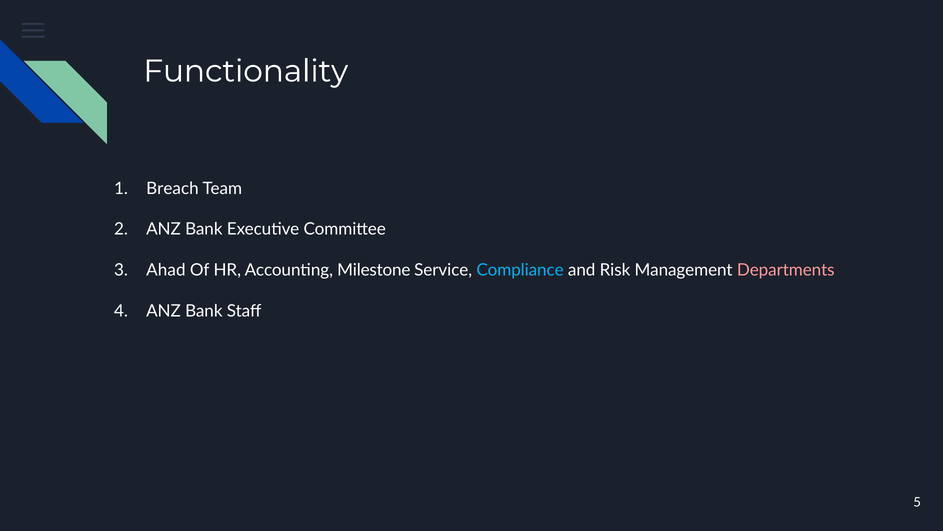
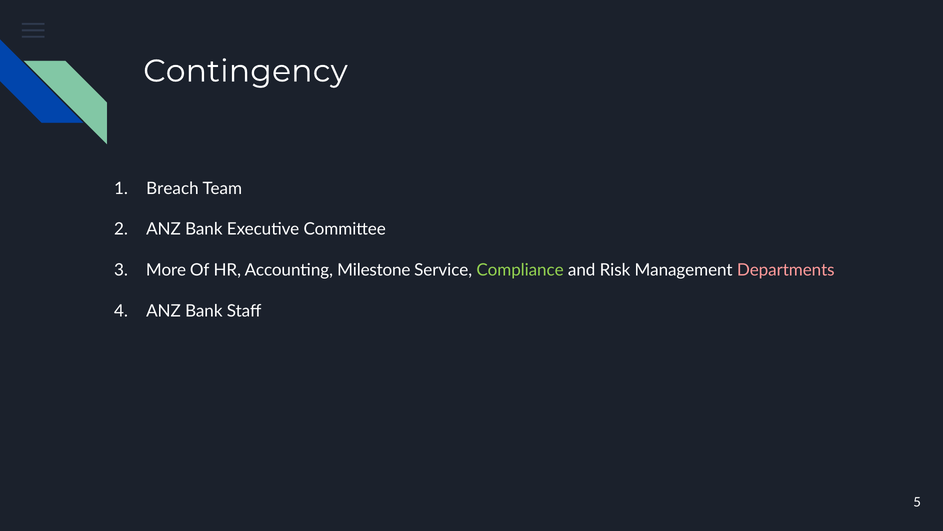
Functionality: Functionality -> Contingency
Ahad: Ahad -> More
Compliance colour: light blue -> light green
